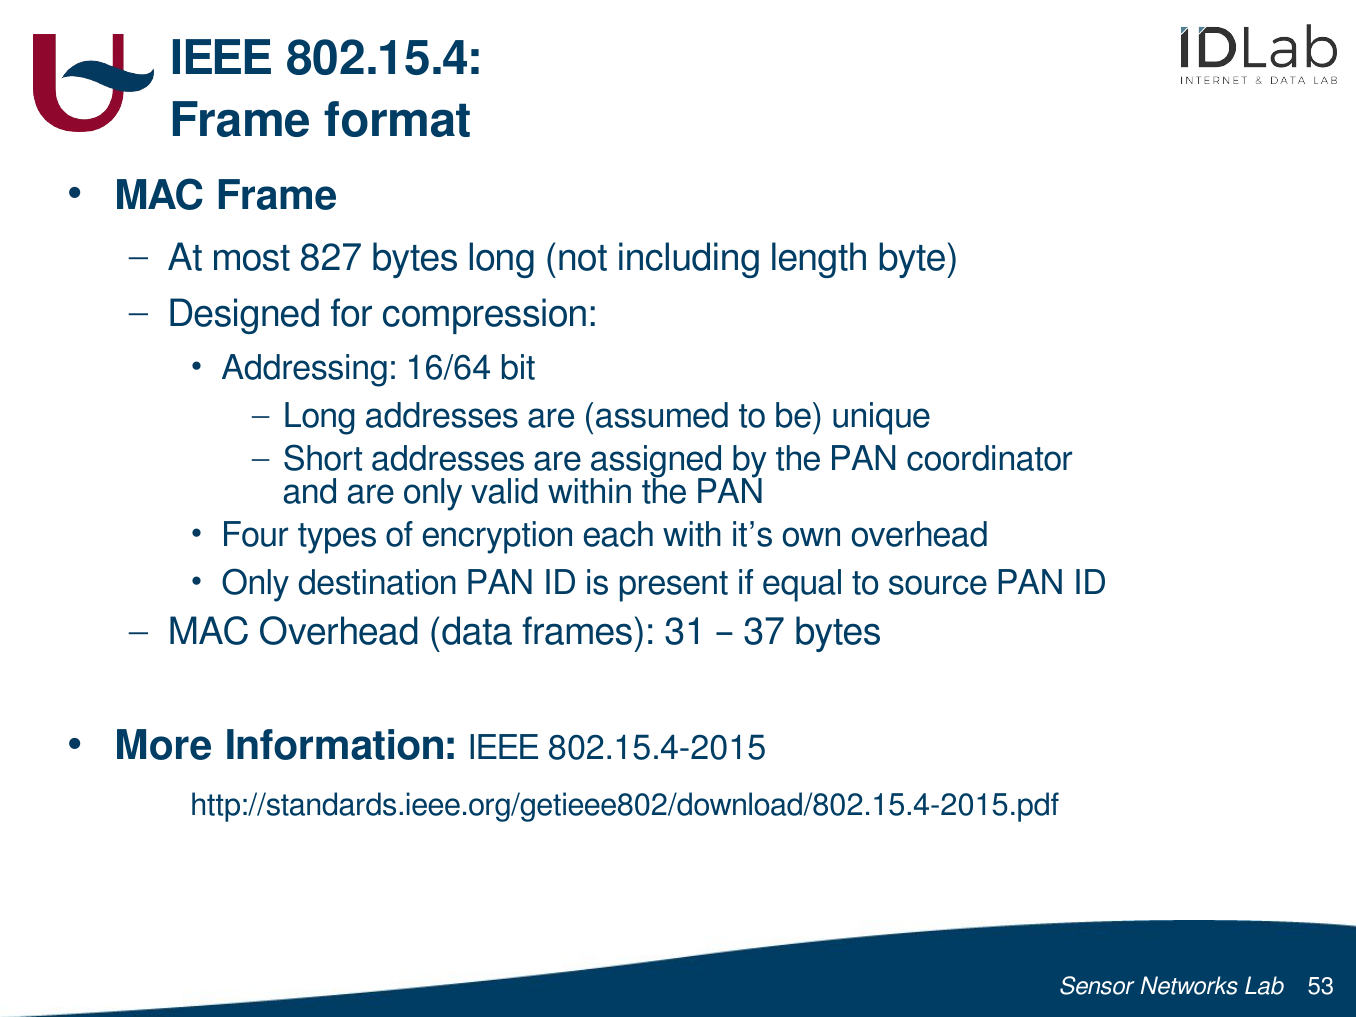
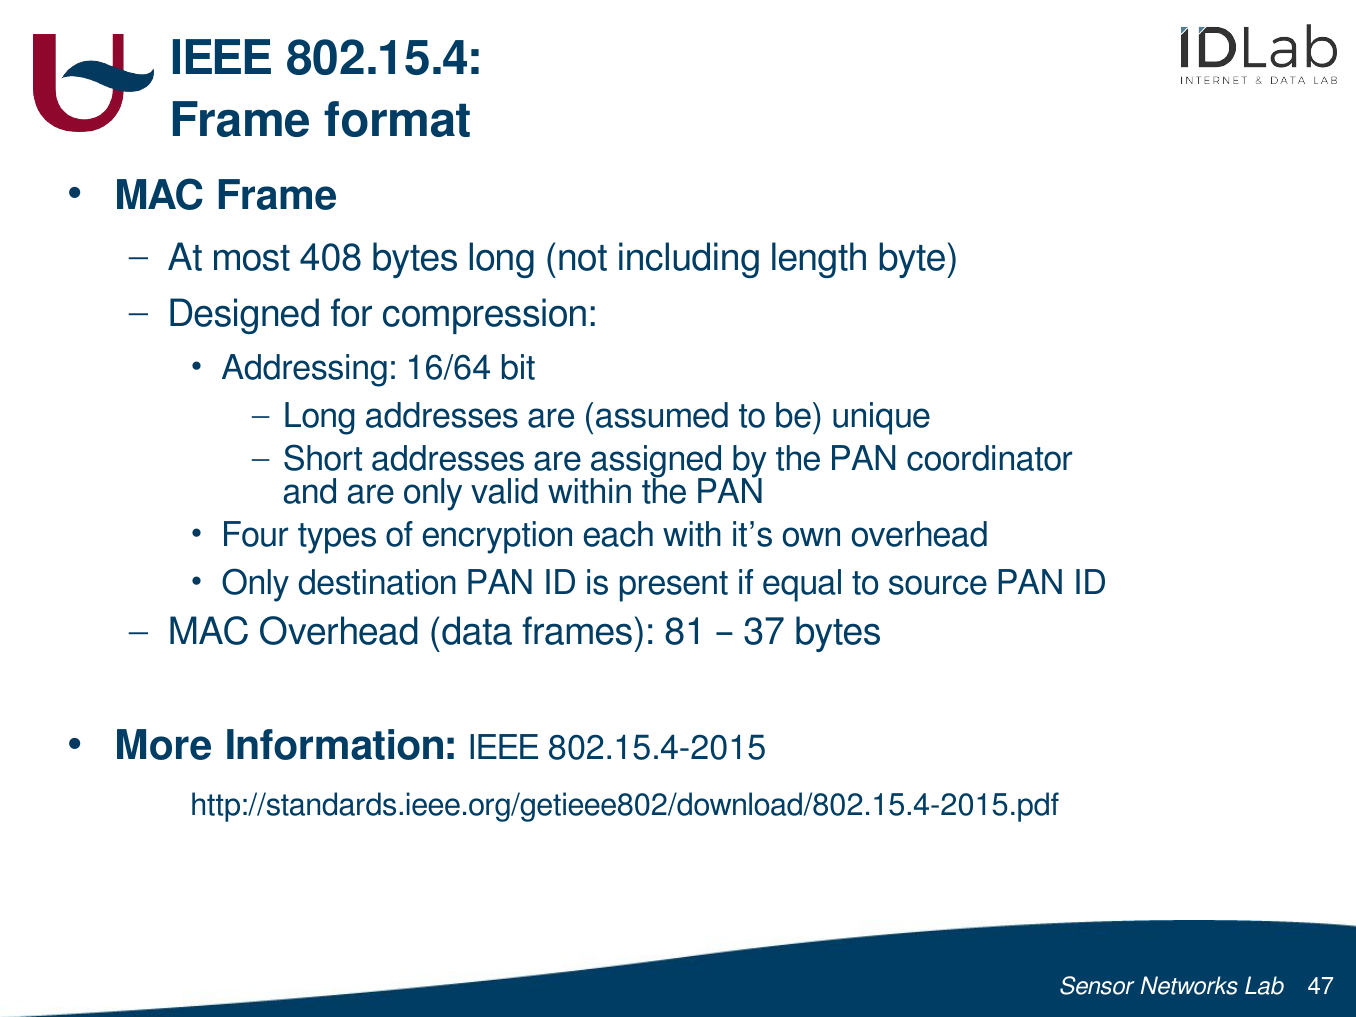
827: 827 -> 408
31: 31 -> 81
53: 53 -> 47
